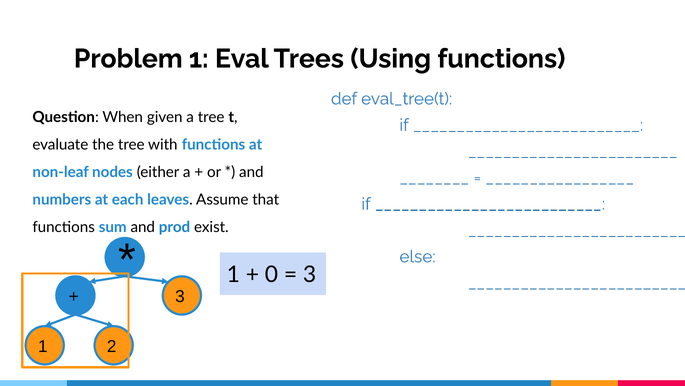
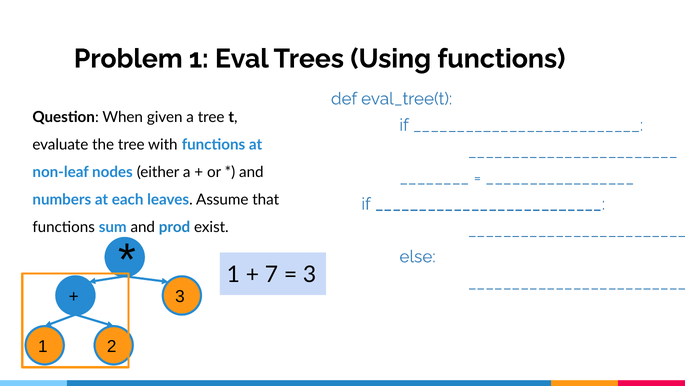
0: 0 -> 7
